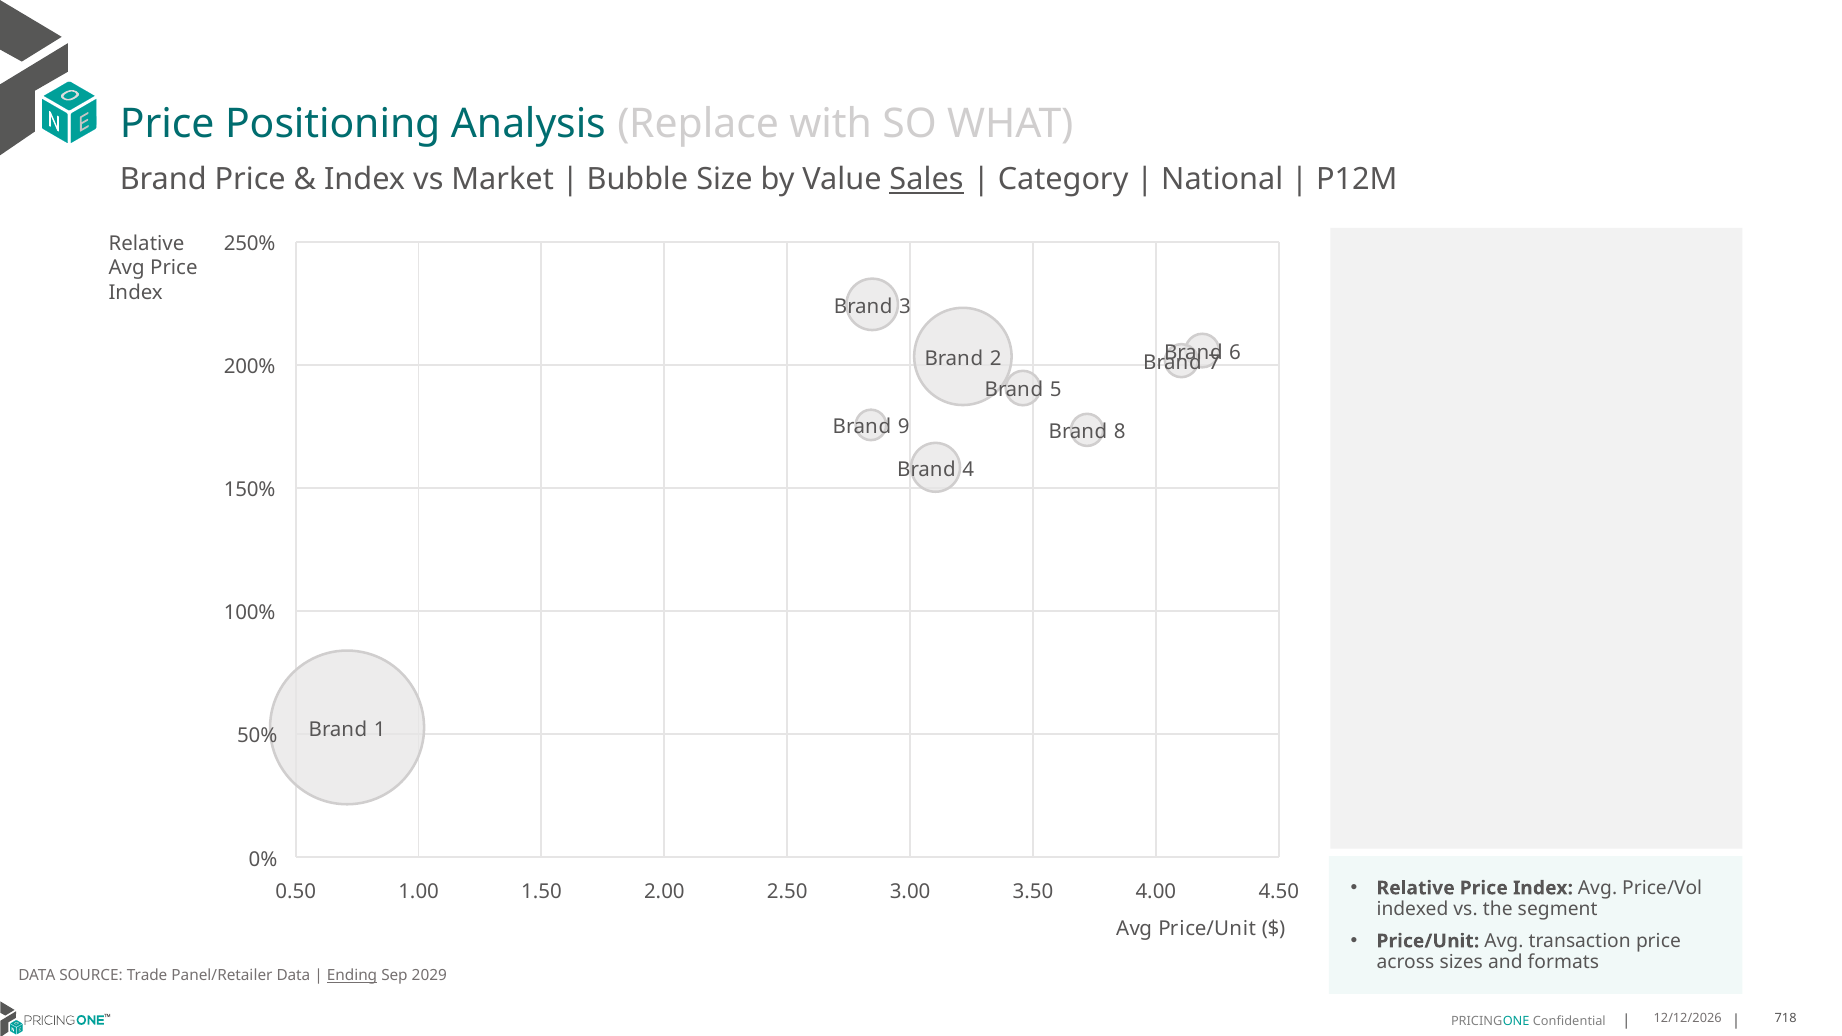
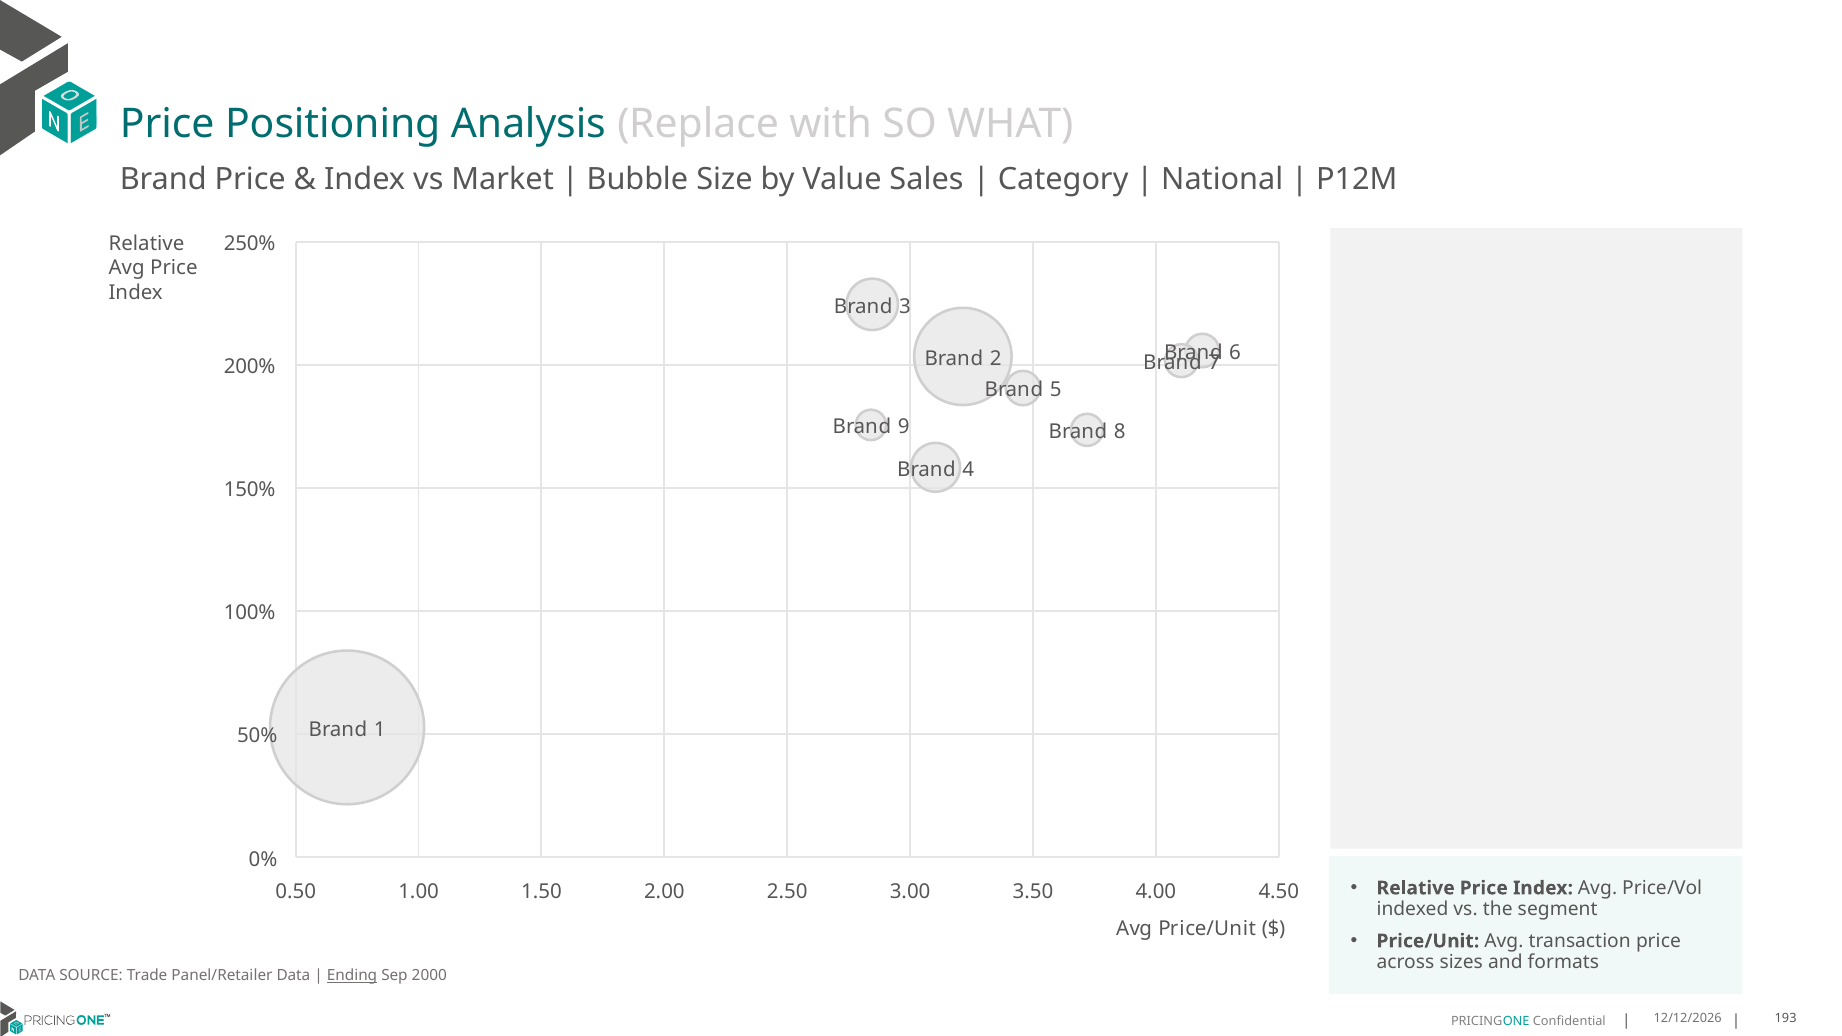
Sales underline: present -> none
2029: 2029 -> 2000
718: 718 -> 193
